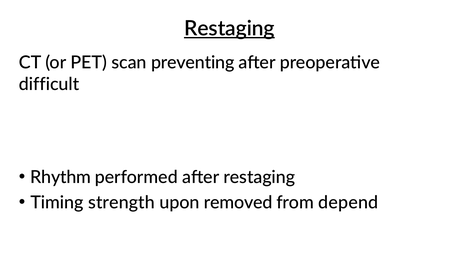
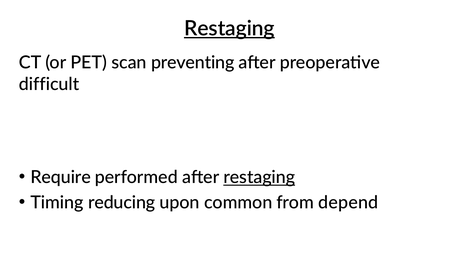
Rhythm: Rhythm -> Require
restaging at (259, 177) underline: none -> present
strength: strength -> reducing
removed: removed -> common
